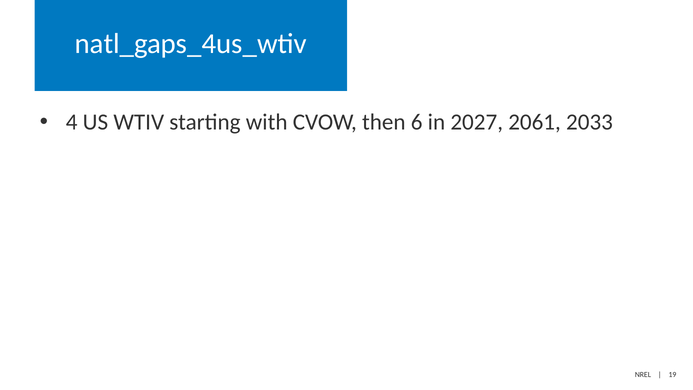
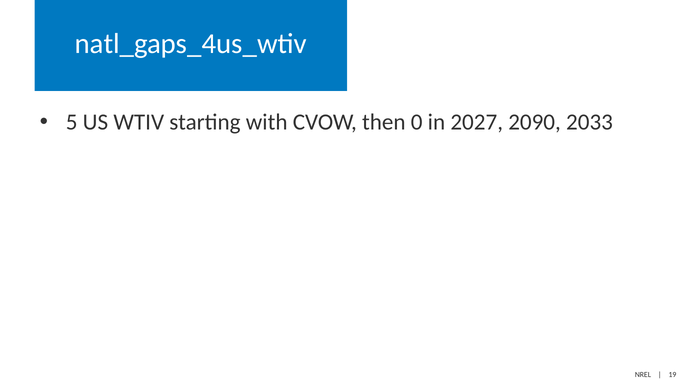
4: 4 -> 5
6: 6 -> 0
2061: 2061 -> 2090
